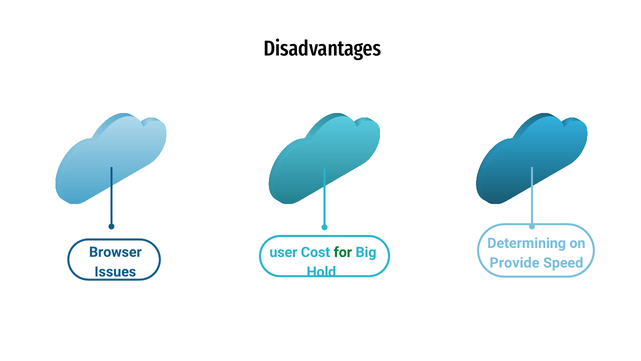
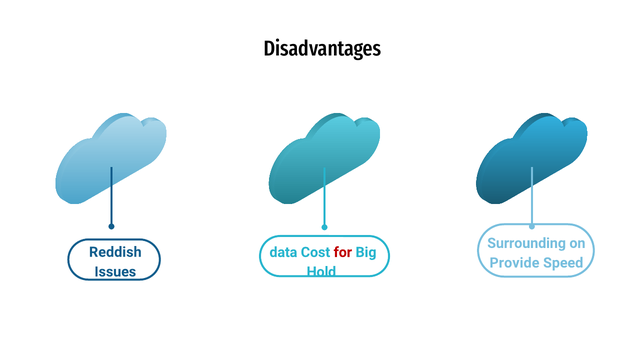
Determining: Determining -> Surrounding
Browser: Browser -> Reddish
user: user -> data
for colour: green -> red
